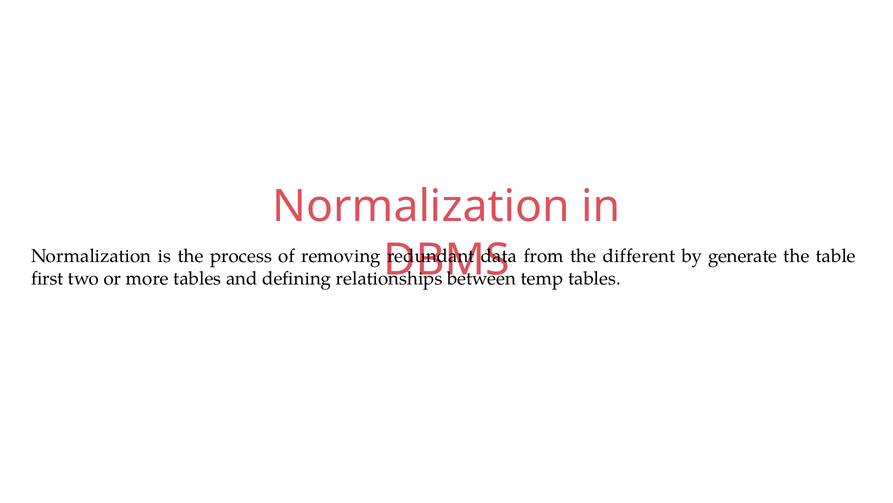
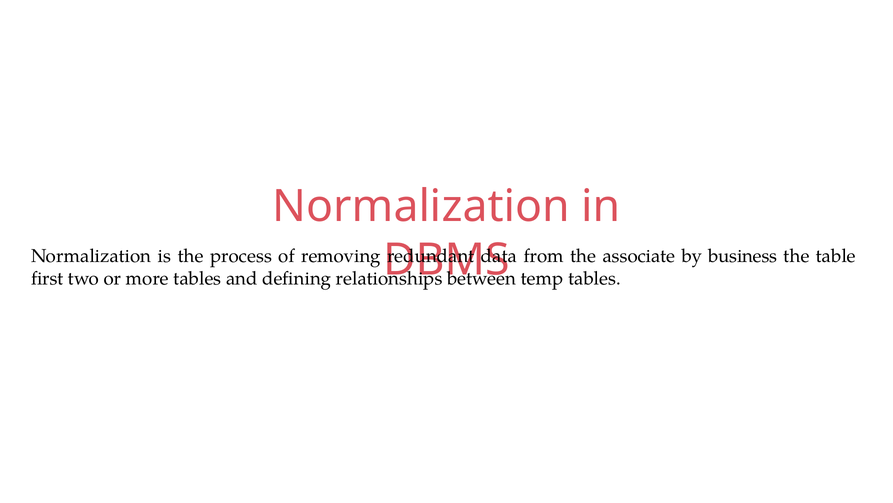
different: different -> associate
generate: generate -> business
